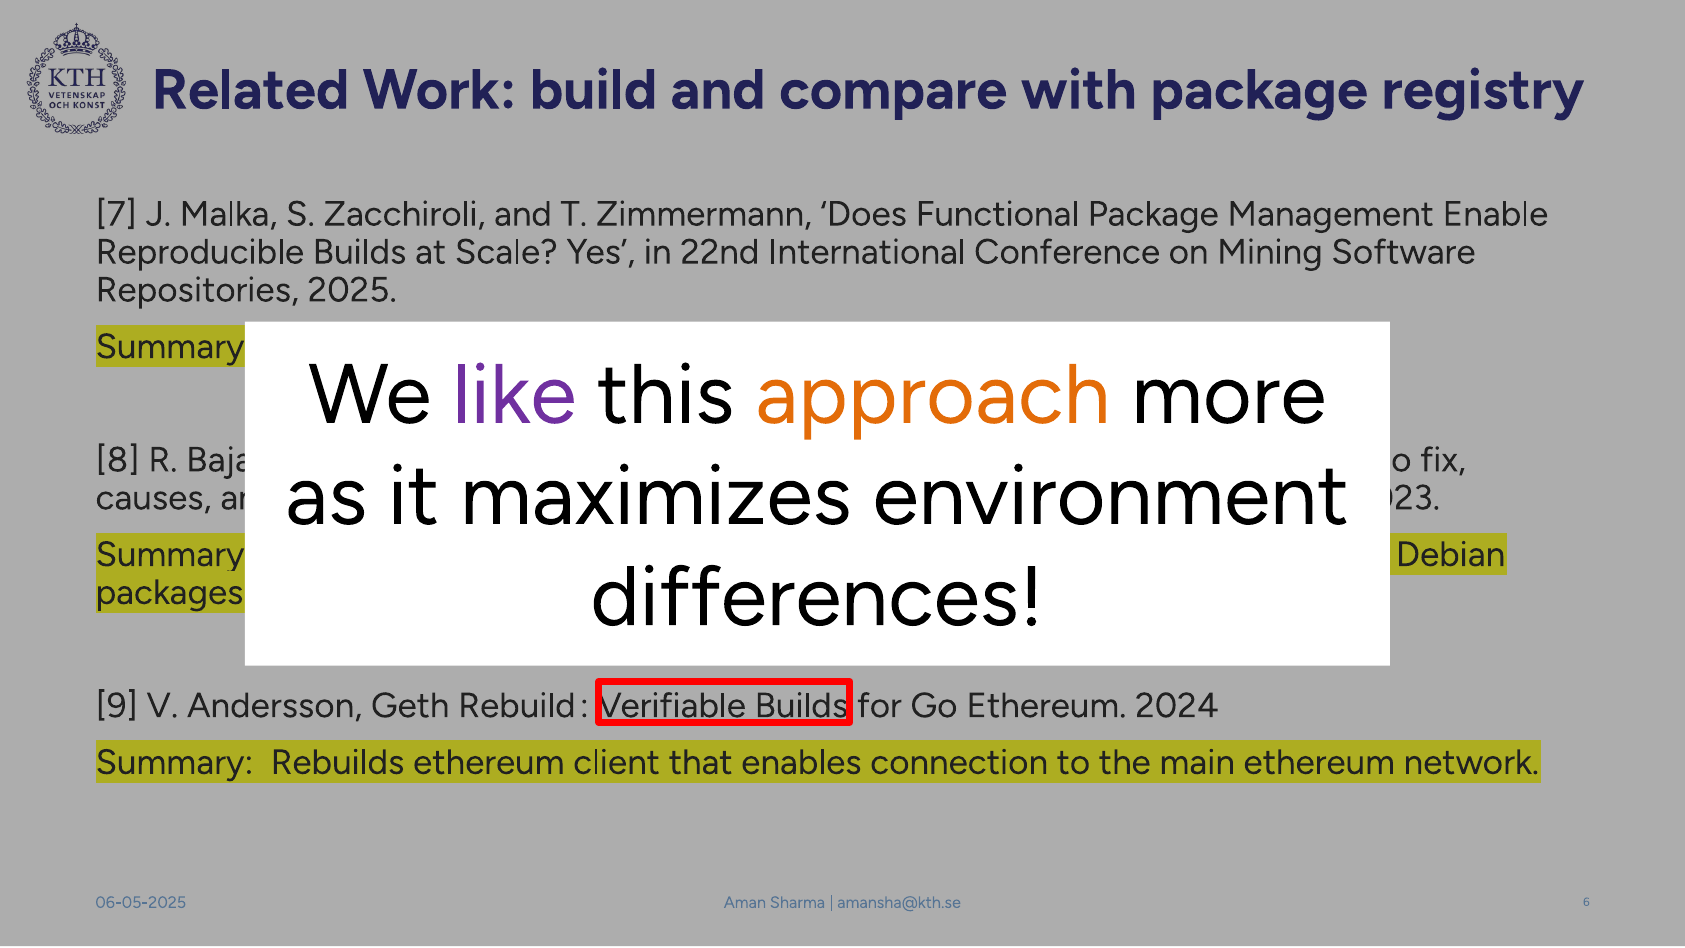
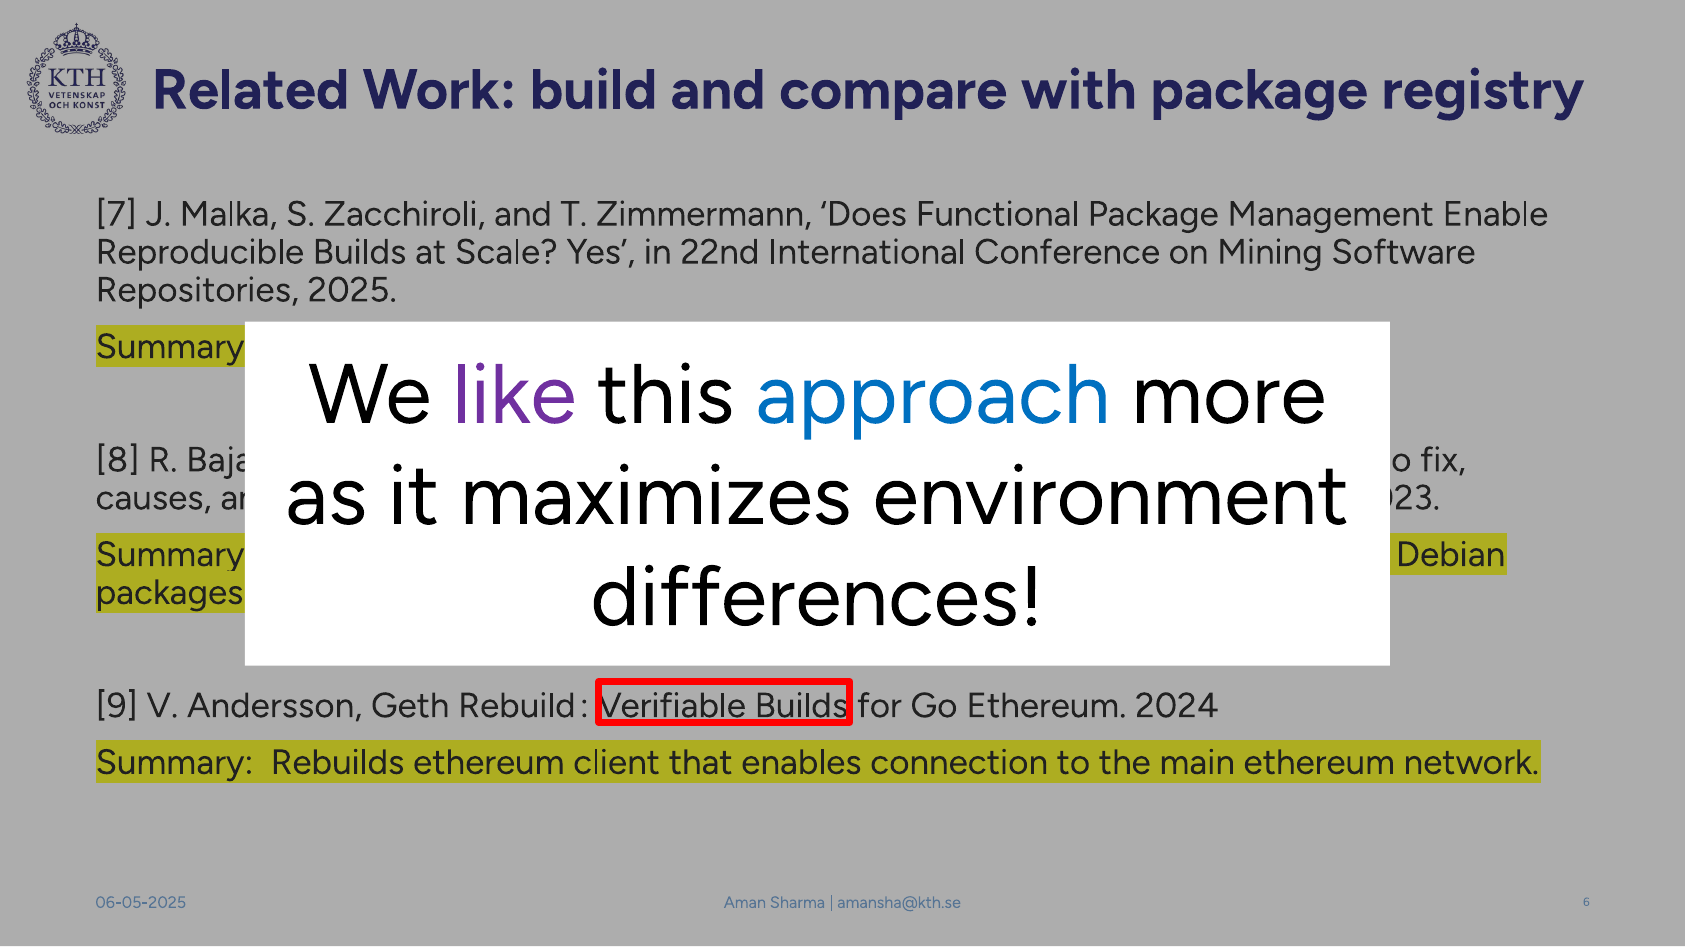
approach colour: orange -> blue
